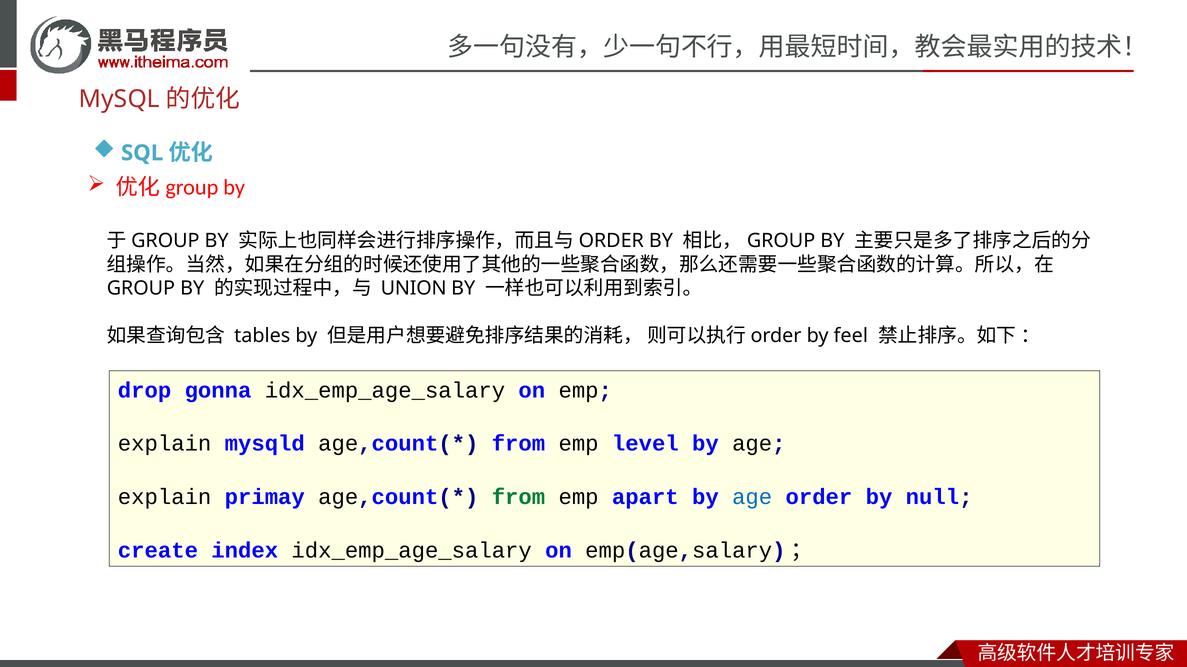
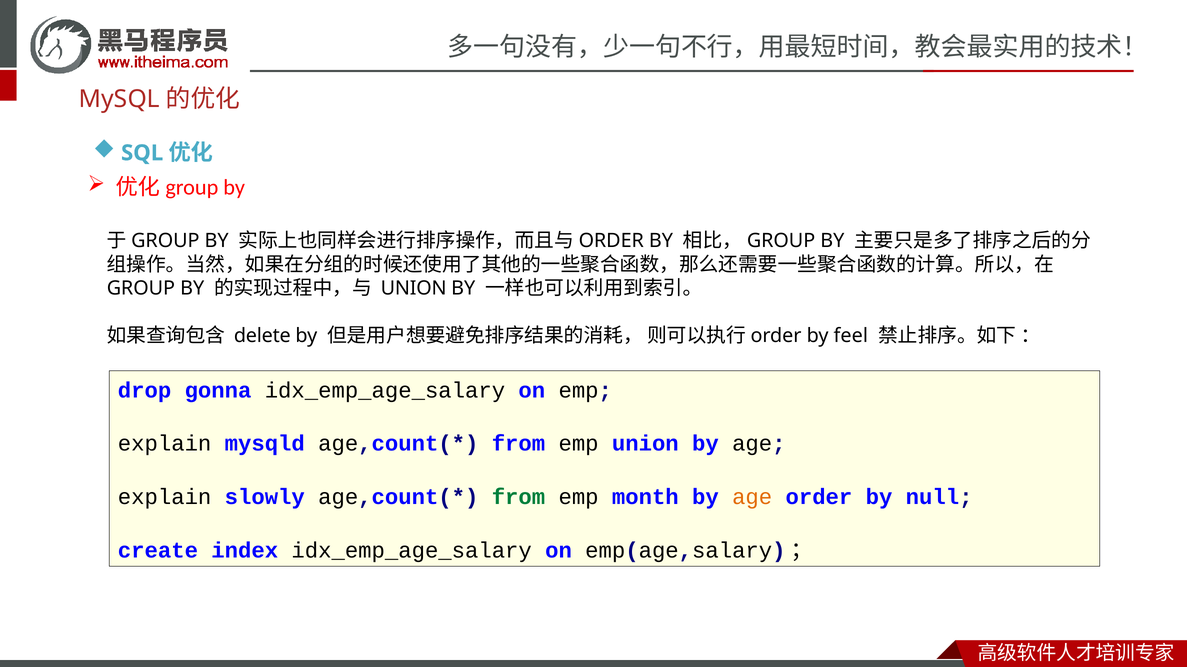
tables: tables -> delete
emp level: level -> union
primay: primay -> slowly
apart: apart -> month
age at (752, 497) colour: blue -> orange
